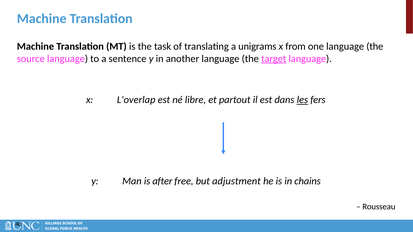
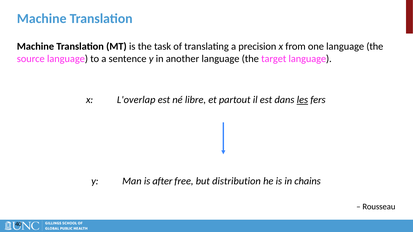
unigrams: unigrams -> precision
target underline: present -> none
adjustment: adjustment -> distribution
